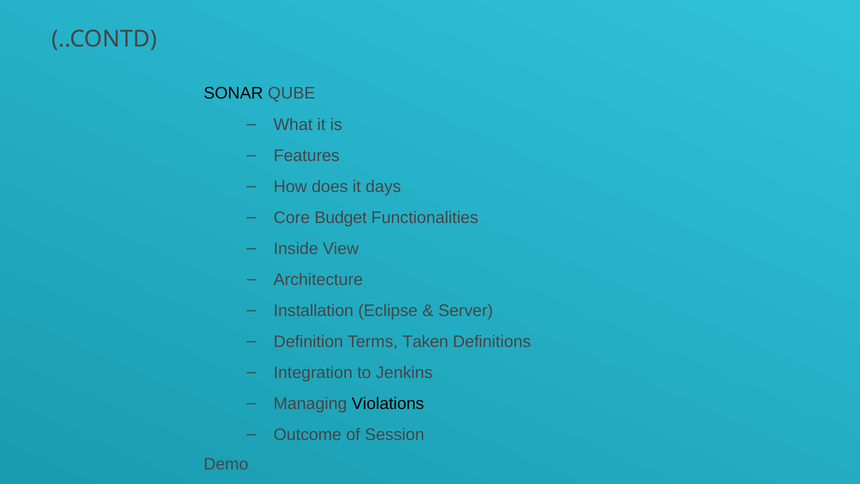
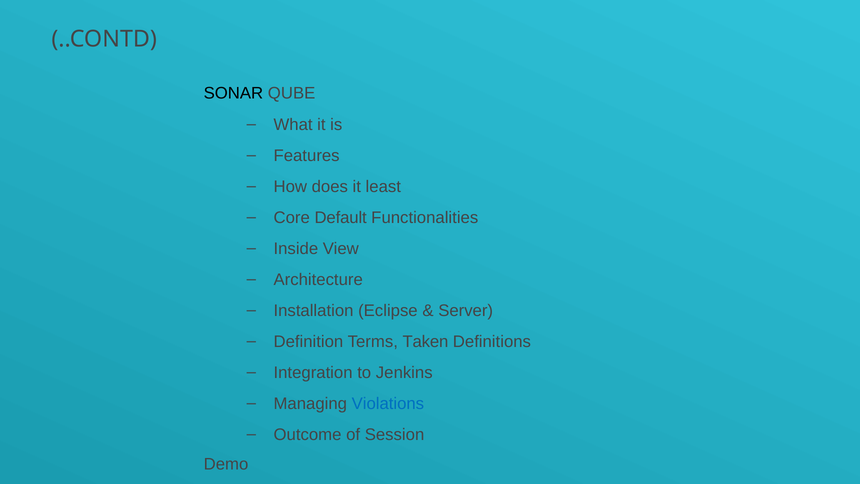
days: days -> least
Budget: Budget -> Default
Violations colour: black -> blue
